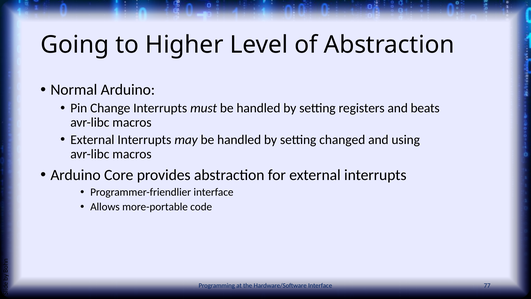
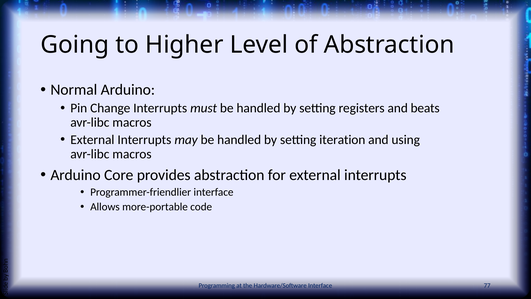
changed: changed -> iteration
